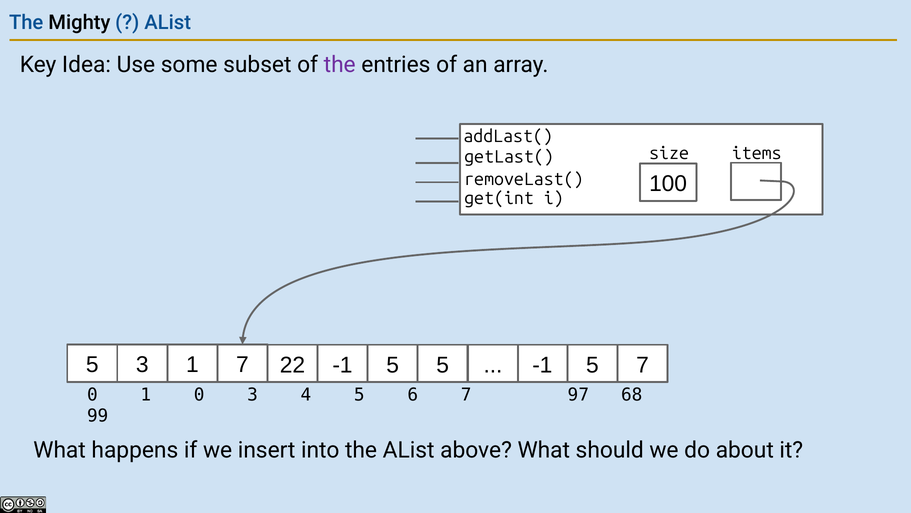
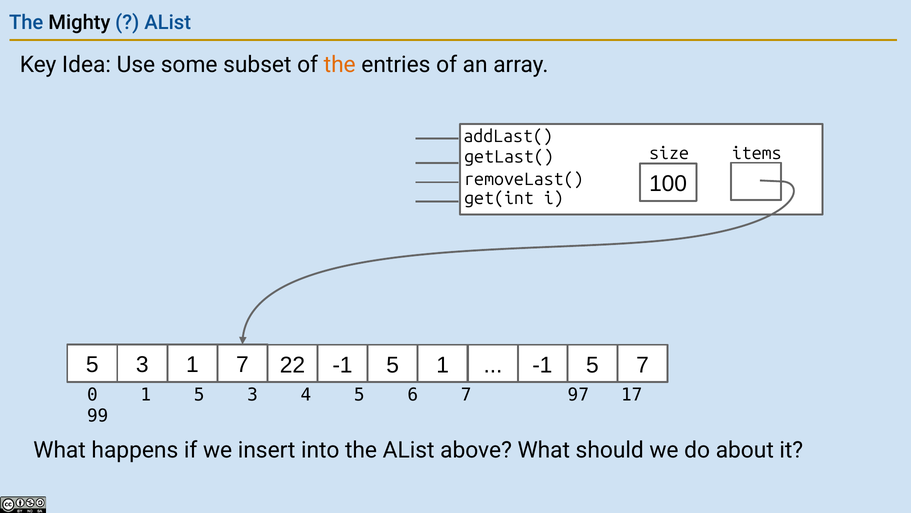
the at (340, 64) colour: purple -> orange
5 5: 5 -> 1
1 0: 0 -> 5
68: 68 -> 17
